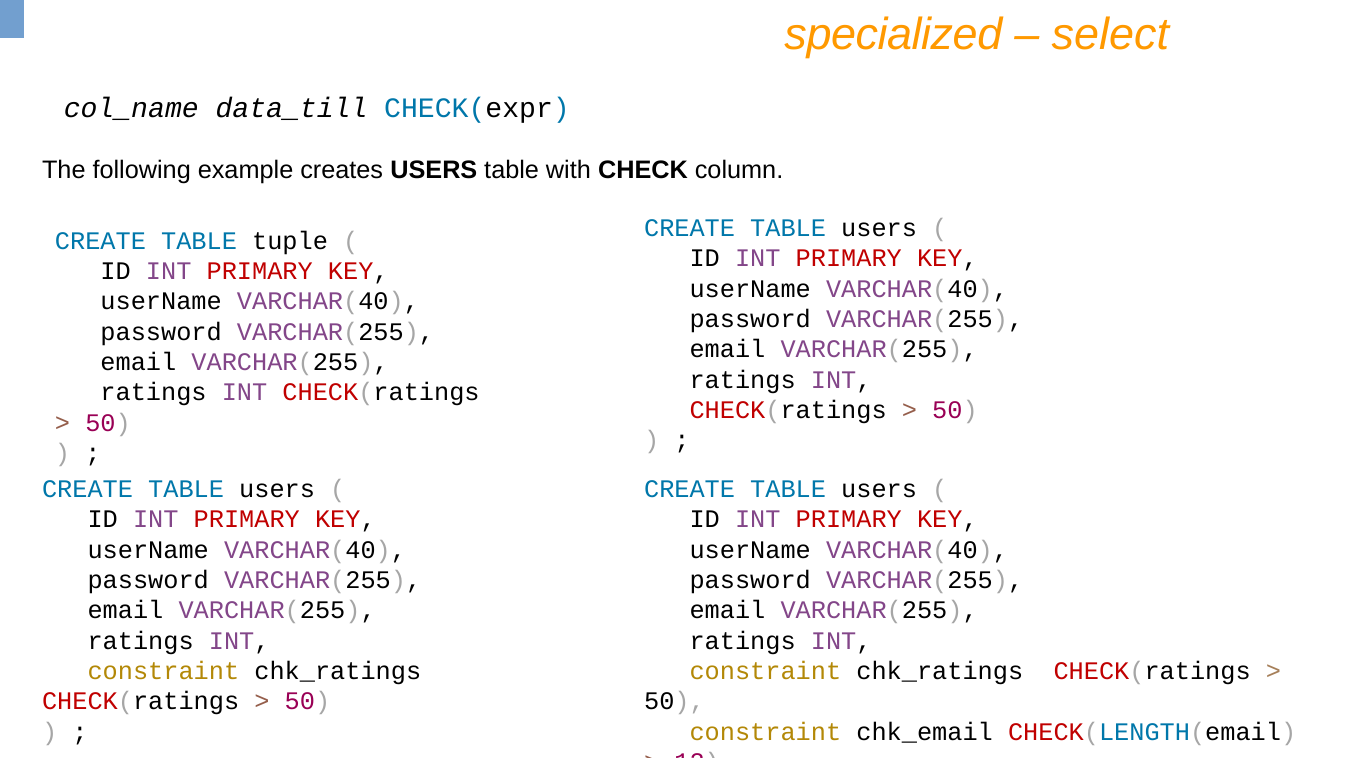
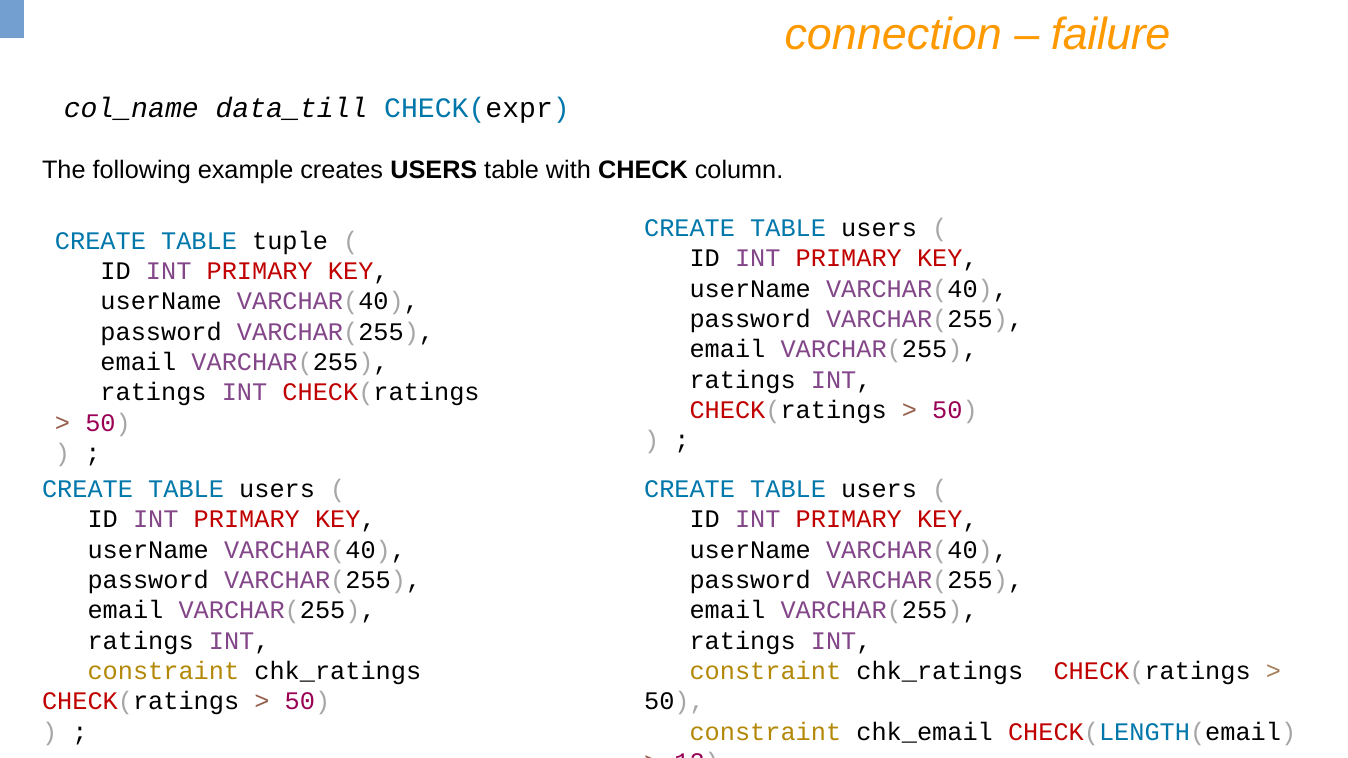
specialized: specialized -> connection
select: select -> failure
